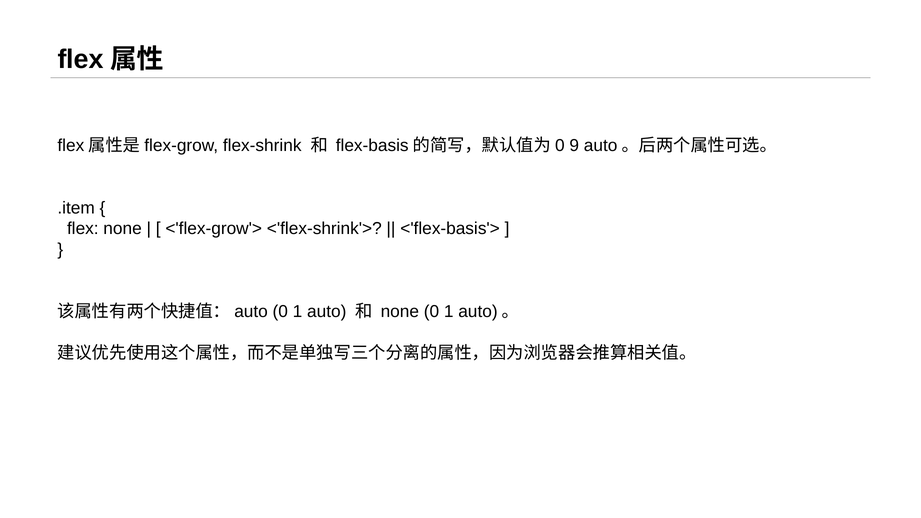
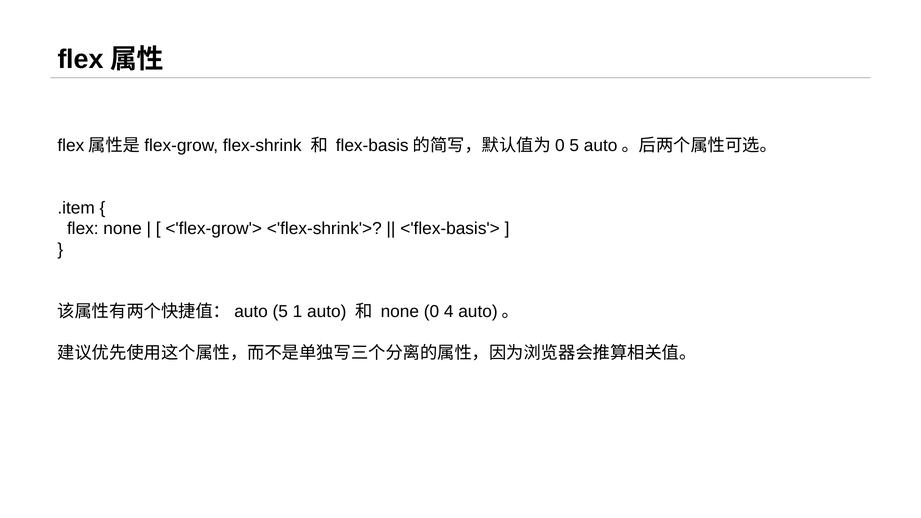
9 at (574, 146): 9 -> 5
0 at (280, 312): 0 -> 5
none 0 1: 1 -> 4
